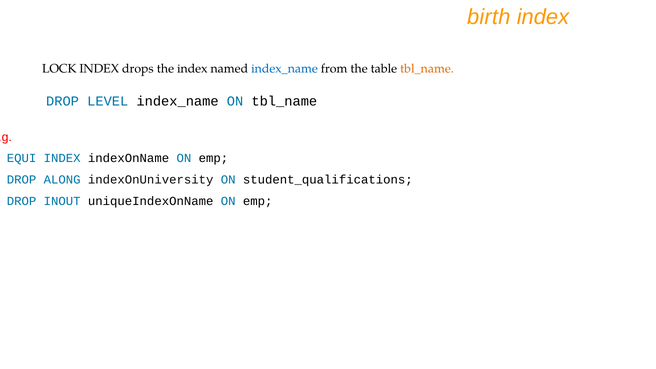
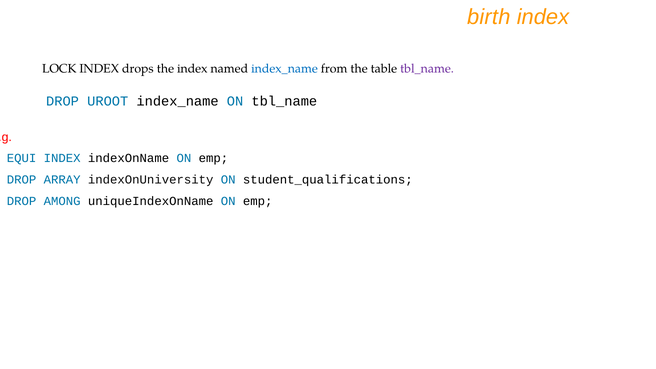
tbl_name at (427, 69) colour: orange -> purple
LEVEL: LEVEL -> UROOT
ALONG: ALONG -> ARRAY
INOUT: INOUT -> AMONG
